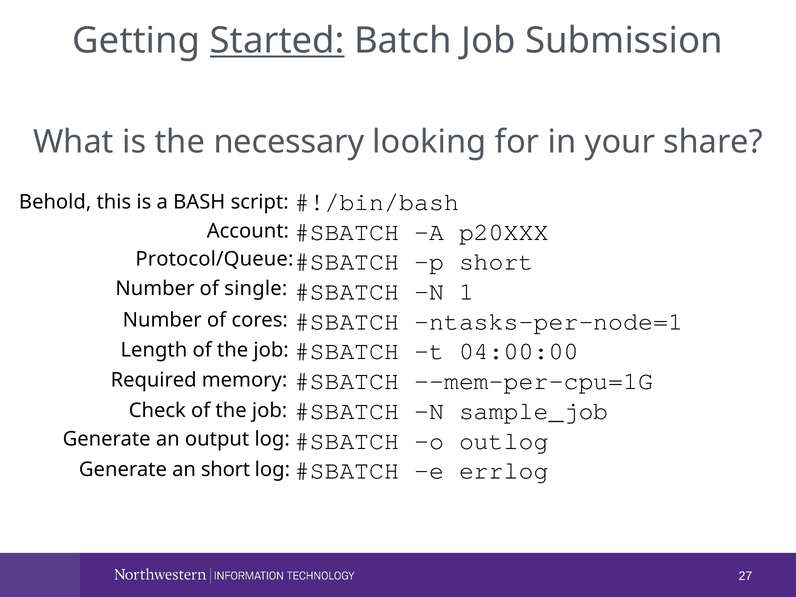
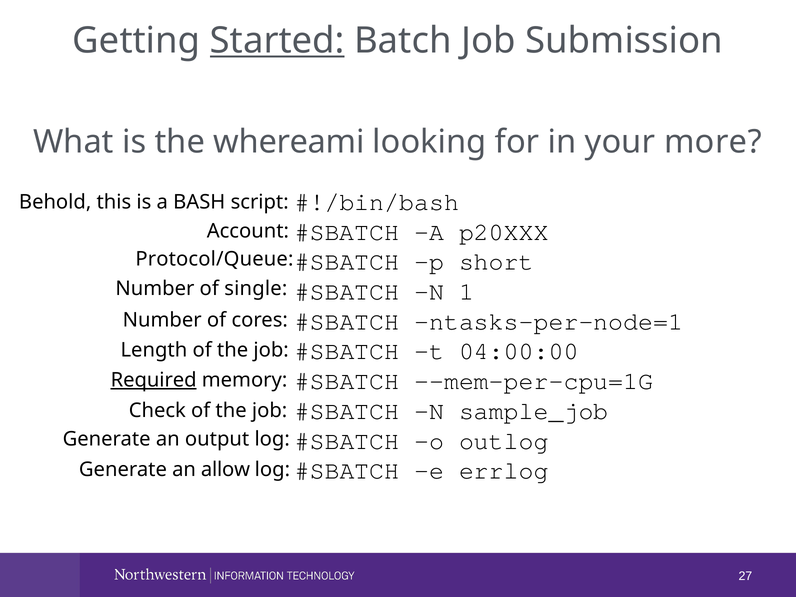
necessary: necessary -> whereami
share: share -> more
Required underline: none -> present
an short: short -> allow
